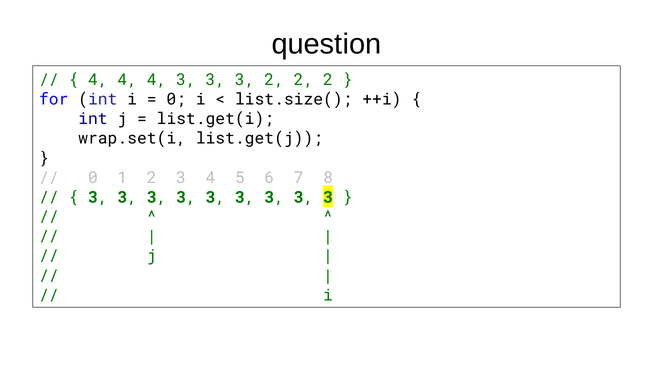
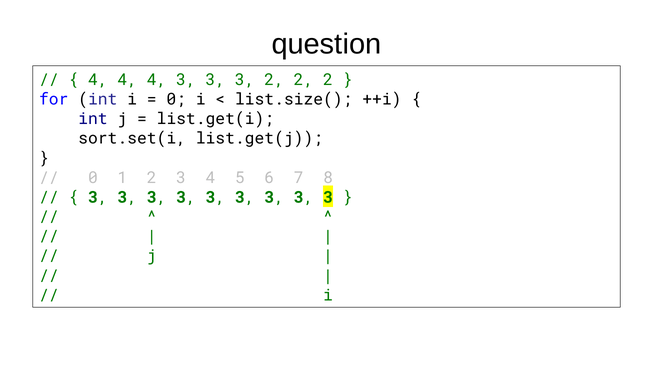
wrap.set(i: wrap.set(i -> sort.set(i
